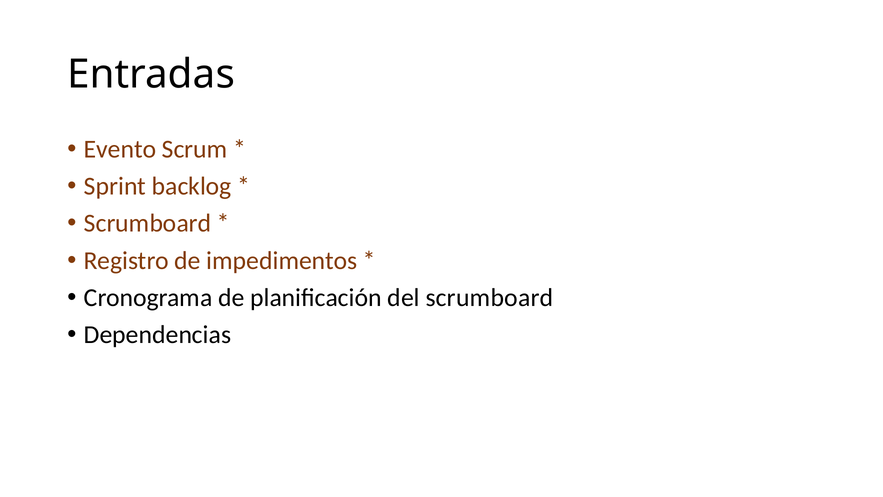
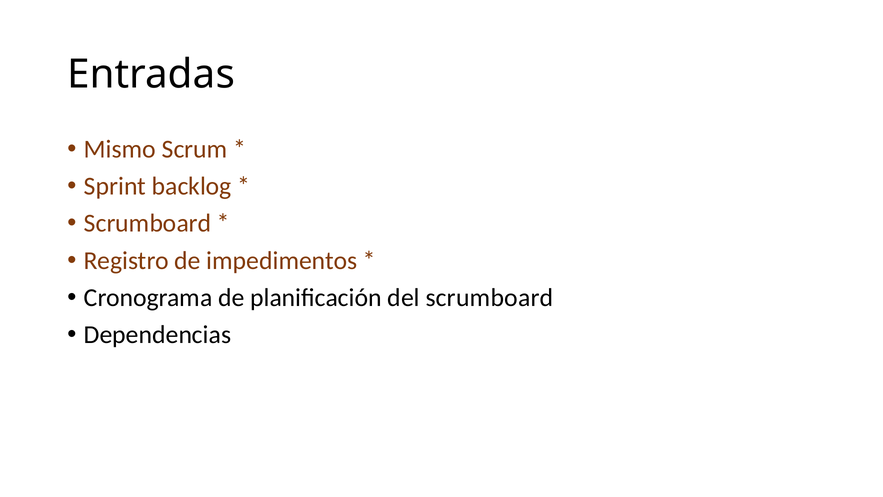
Evento: Evento -> Mismo
